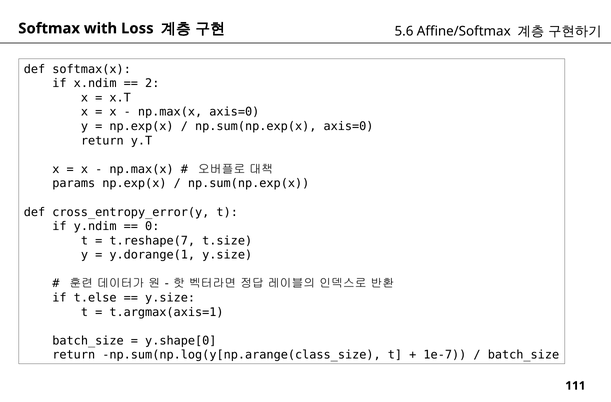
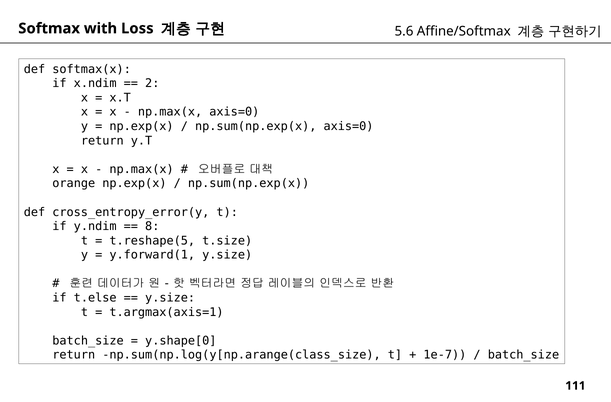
params: params -> orange
0: 0 -> 8
t.reshape(7: t.reshape(7 -> t.reshape(5
y.dorange(1: y.dorange(1 -> y.forward(1
